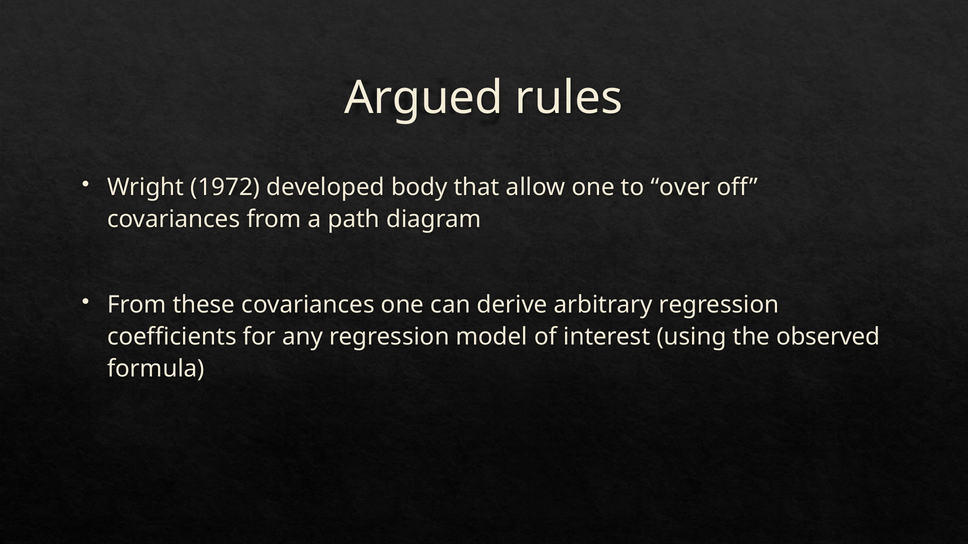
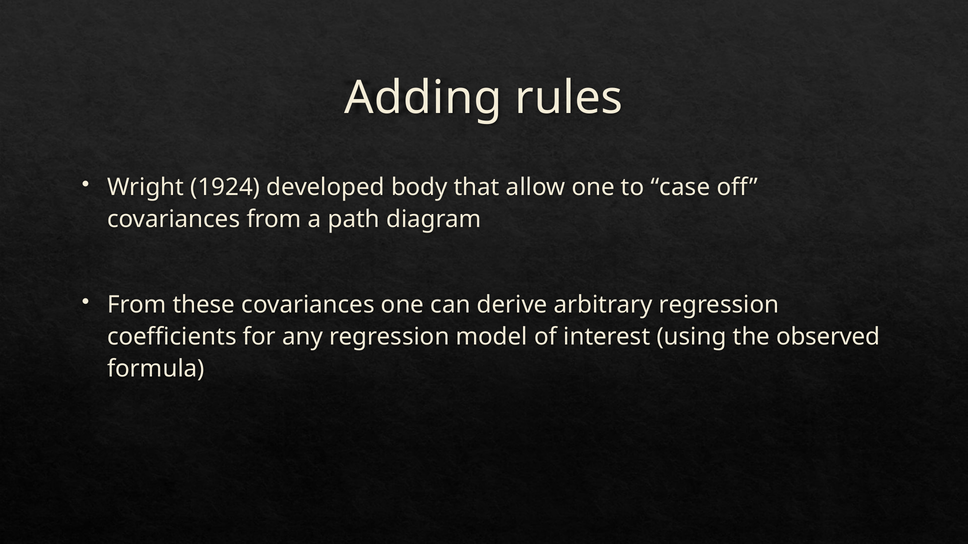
Argued: Argued -> Adding
1972: 1972 -> 1924
over: over -> case
